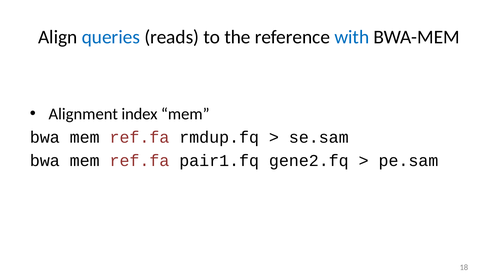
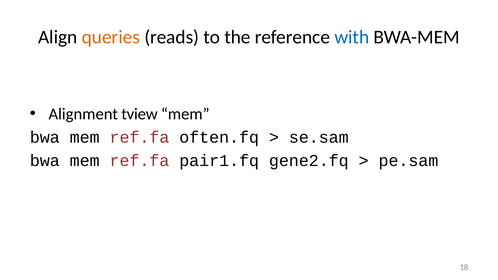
queries colour: blue -> orange
index: index -> tview
rmdup.fq: rmdup.fq -> often.fq
